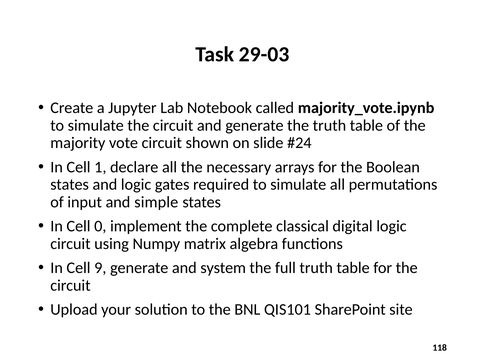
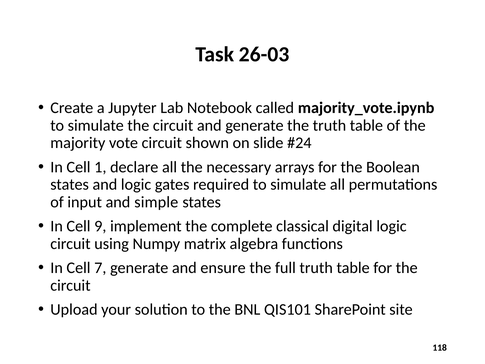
29-03: 29-03 -> 26-03
0: 0 -> 9
9: 9 -> 7
system: system -> ensure
